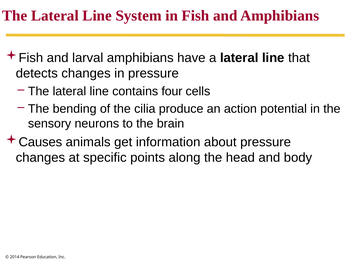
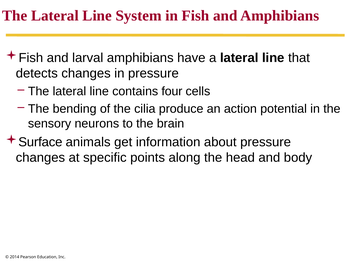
Causes: Causes -> Surface
